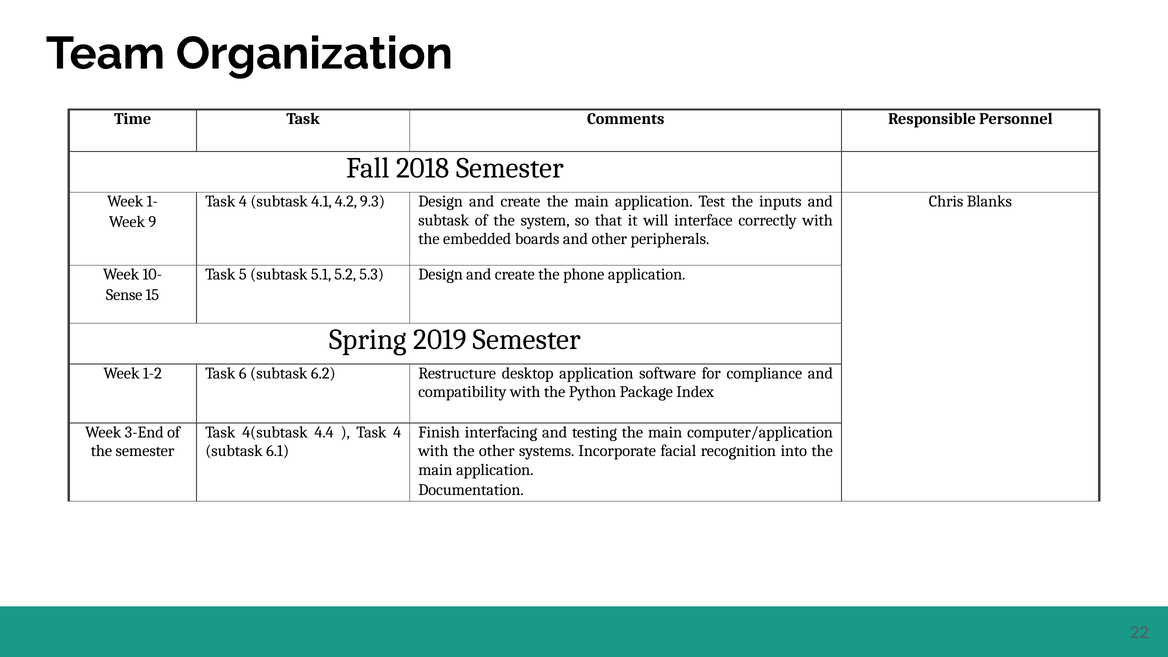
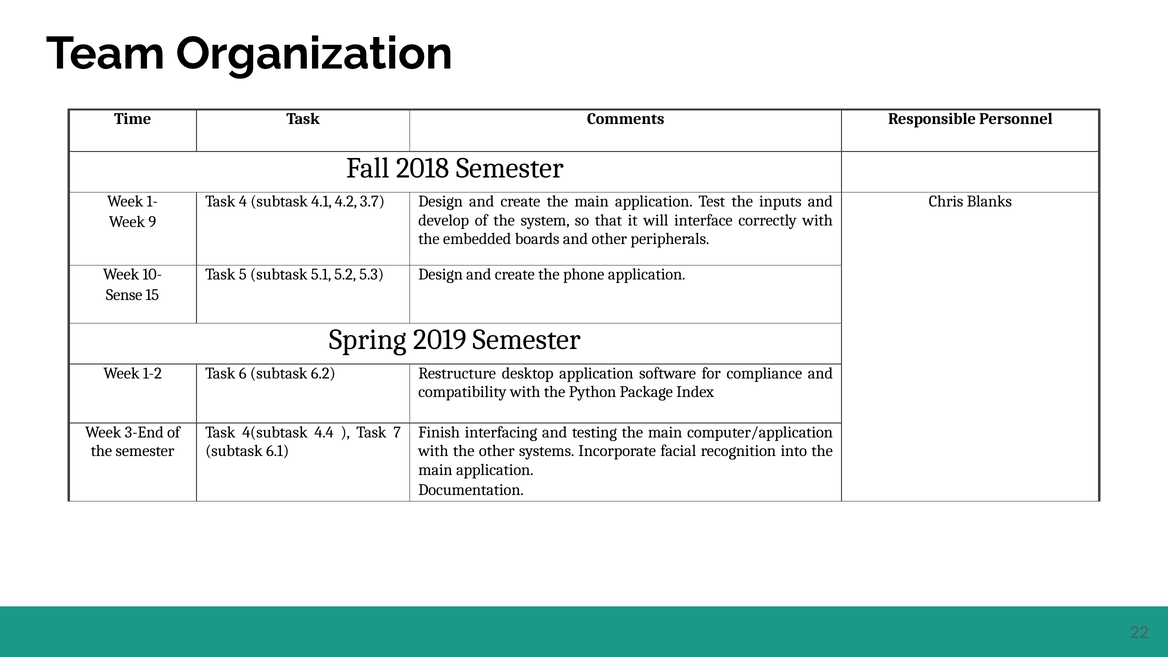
9.3: 9.3 -> 3.7
subtask at (444, 220): subtask -> develop
4 at (397, 432): 4 -> 7
